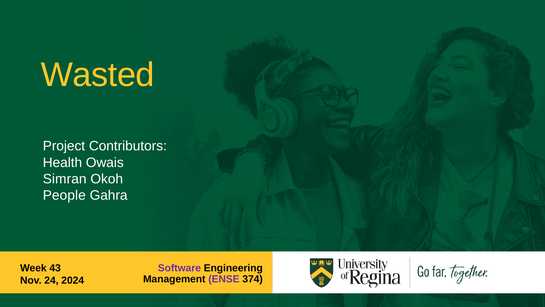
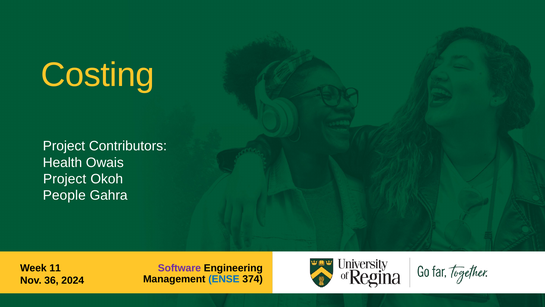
Wasted: Wasted -> Costing
Simran at (65, 179): Simran -> Project
43: 43 -> 11
ENSE colour: purple -> blue
24: 24 -> 36
